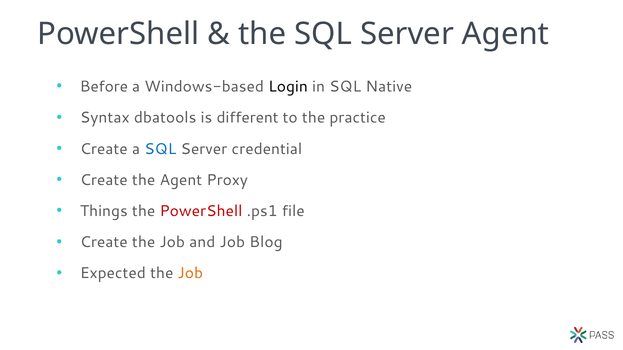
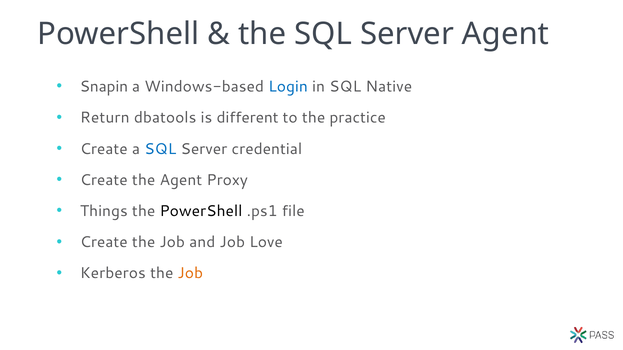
Before: Before -> Snapin
Login colour: black -> blue
Syntax: Syntax -> Return
PowerShell at (201, 211) colour: red -> black
Blog: Blog -> Love
Expected: Expected -> Kerberos
